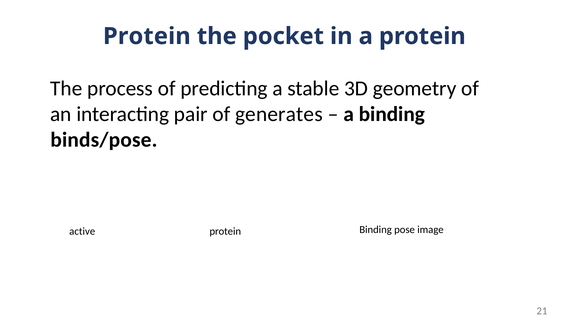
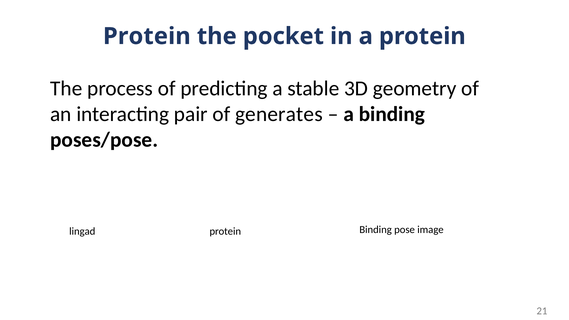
binds/pose: binds/pose -> poses/pose
active: active -> lingad
